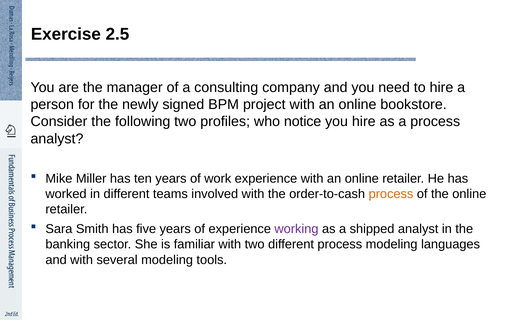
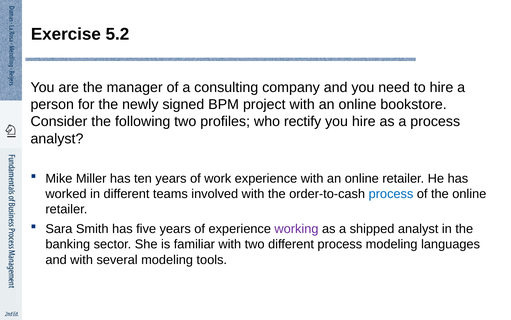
2.5: 2.5 -> 5.2
notice: notice -> rectify
process at (391, 194) colour: orange -> blue
